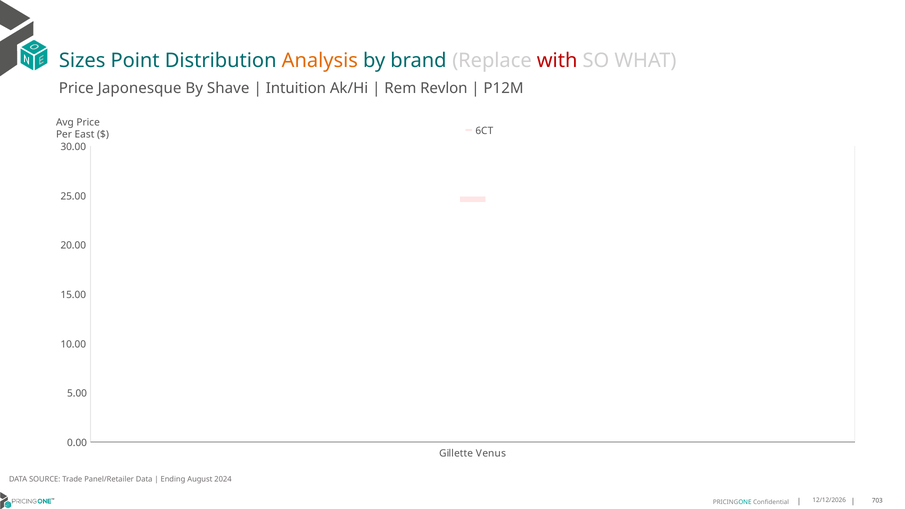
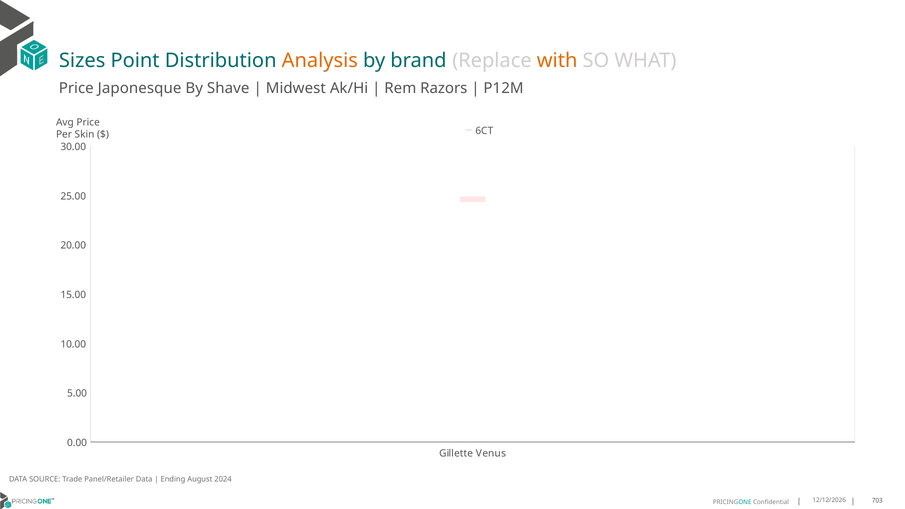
with colour: red -> orange
Intuition: Intuition -> Midwest
Revlon: Revlon -> Razors
East: East -> Skin
